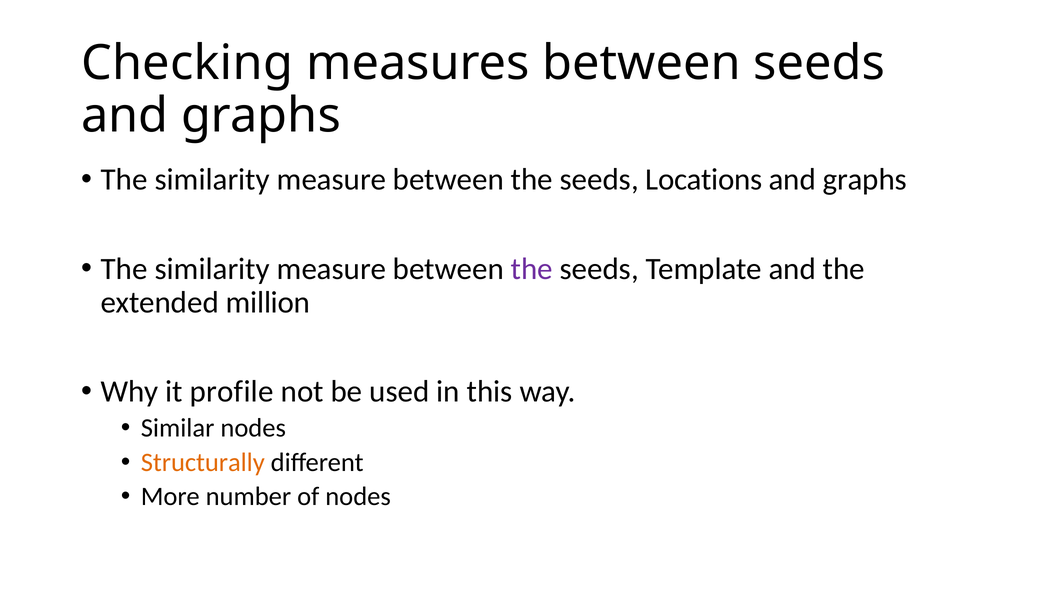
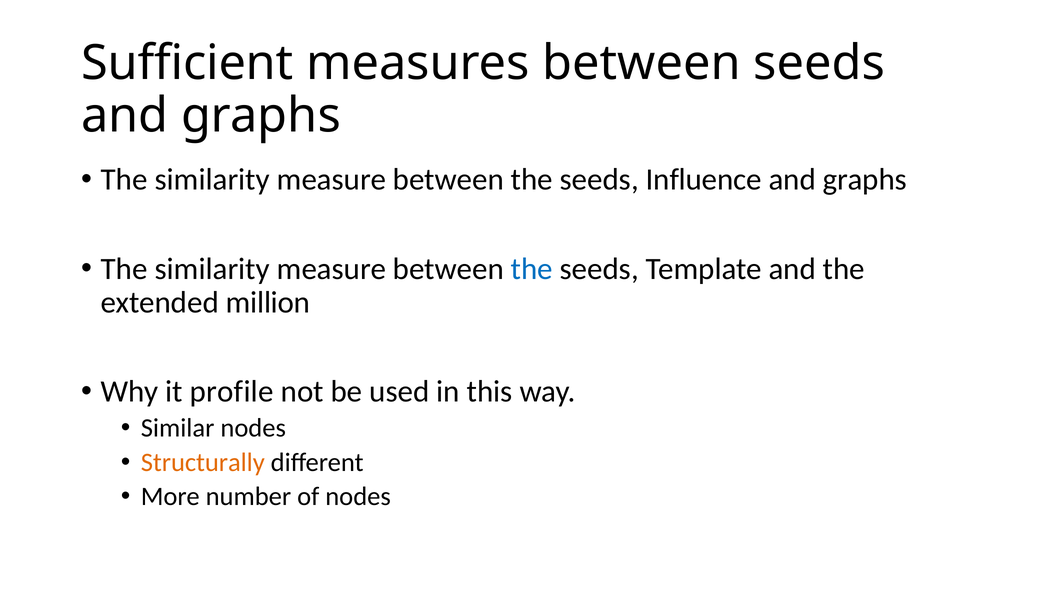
Checking: Checking -> Sufficient
Locations: Locations -> Influence
the at (532, 269) colour: purple -> blue
